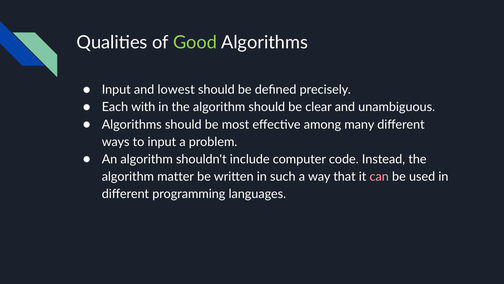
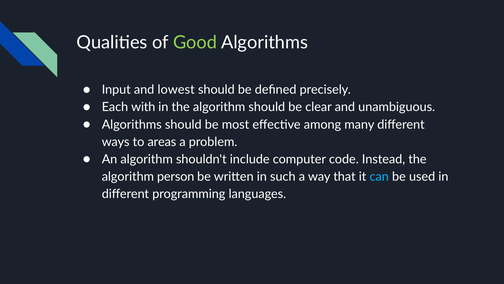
to input: input -> areas
matter: matter -> person
can colour: pink -> light blue
